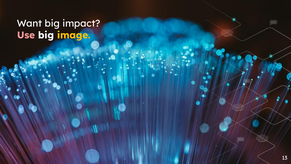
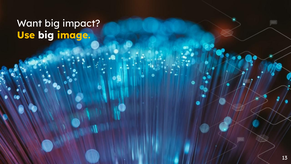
Use colour: pink -> yellow
